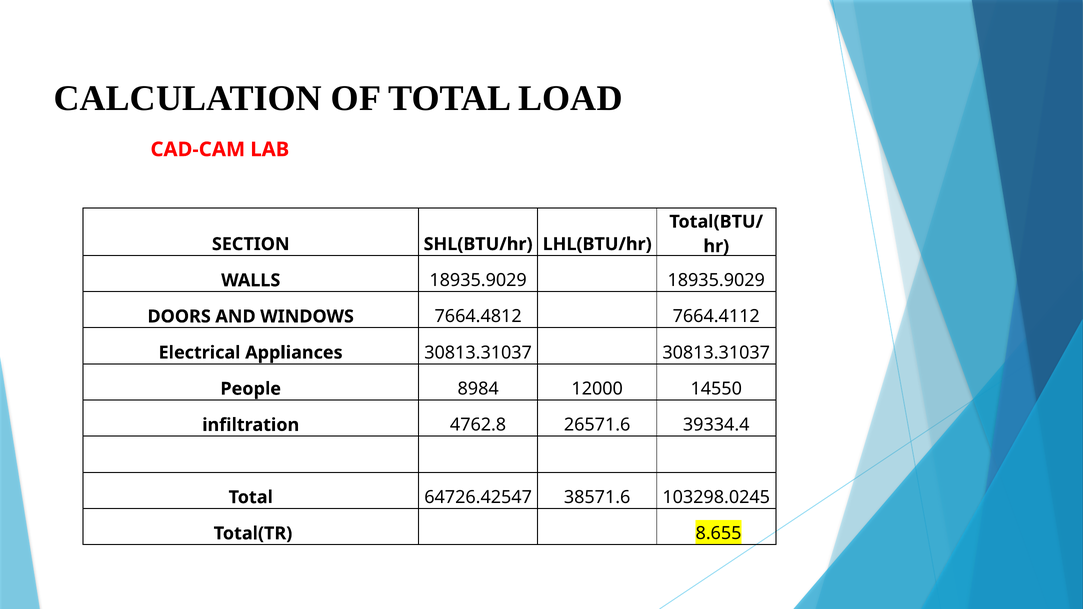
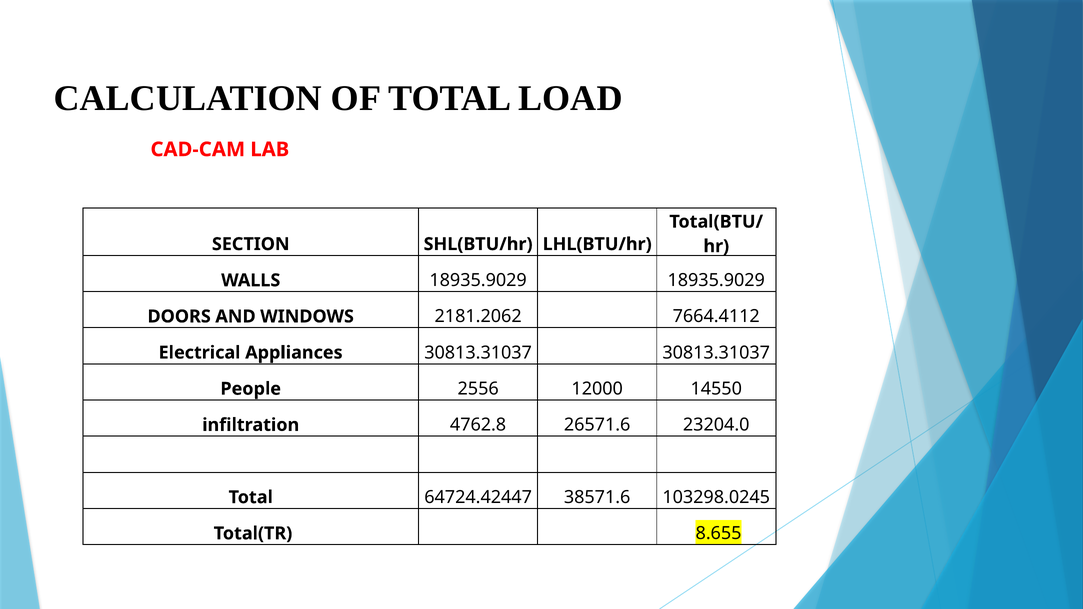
7664.4812: 7664.4812 -> 2181.2062
8984: 8984 -> 2556
39334.4: 39334.4 -> 23204.0
64726.42547: 64726.42547 -> 64724.42447
